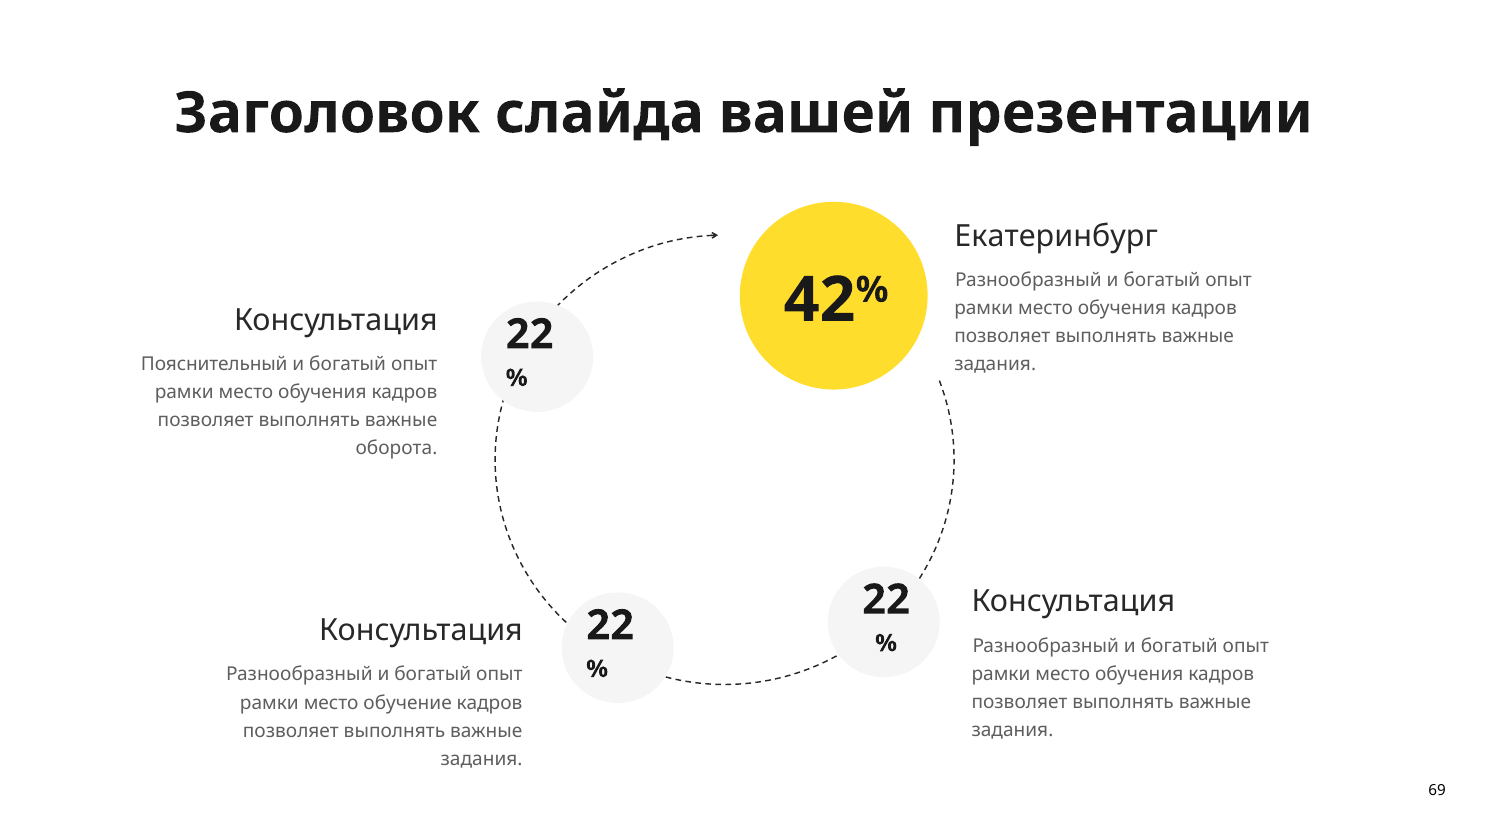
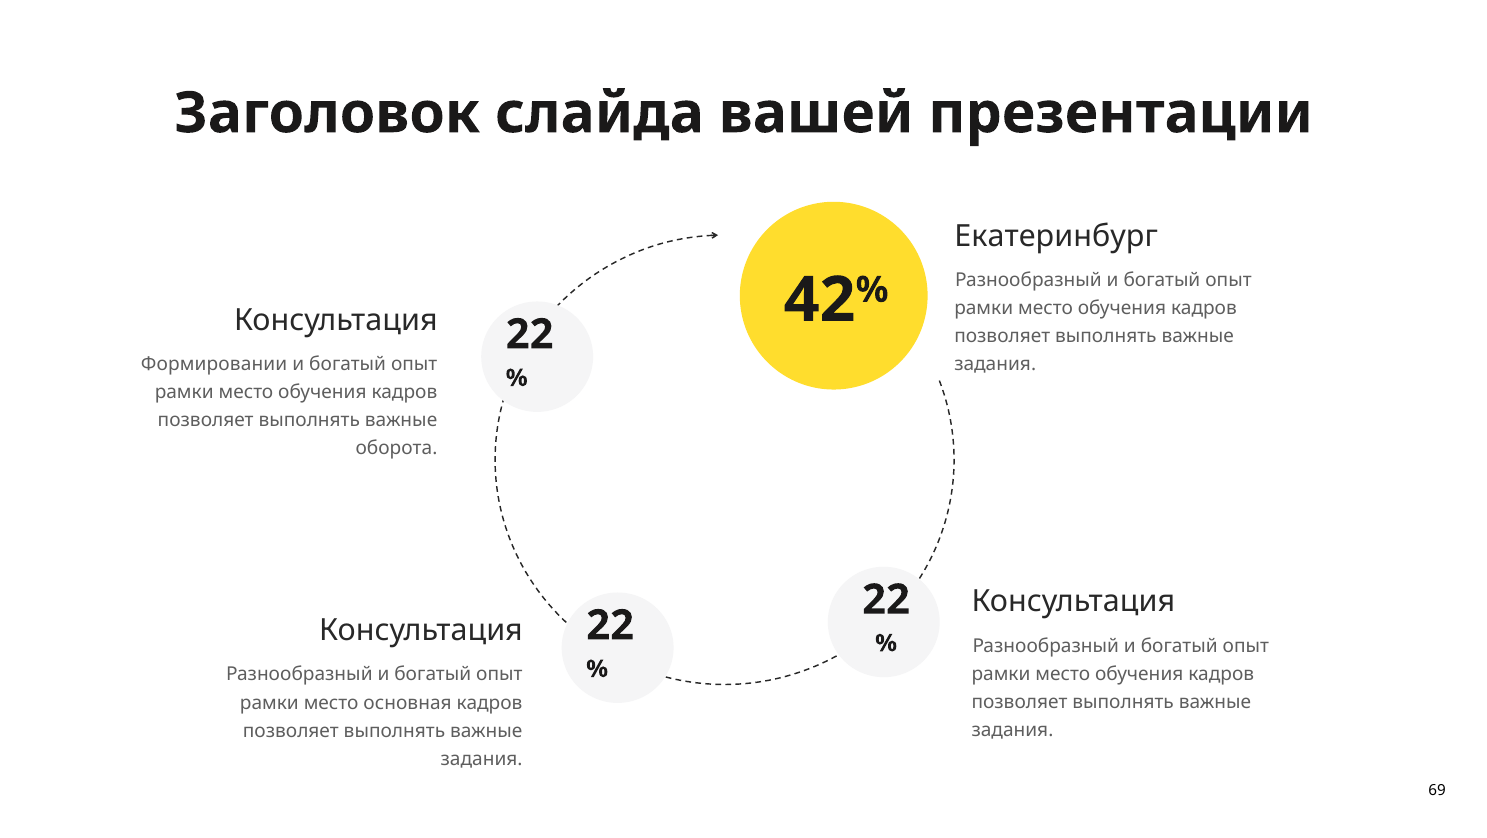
Пояснительный: Пояснительный -> Формировании
обучение: обучение -> основная
